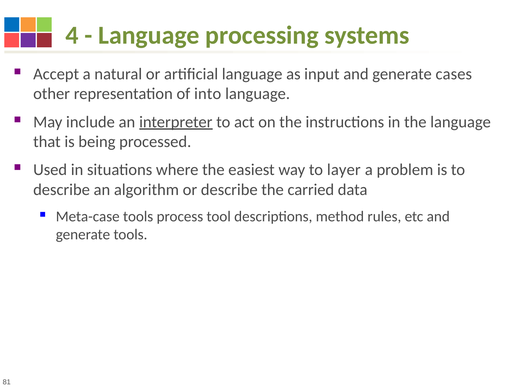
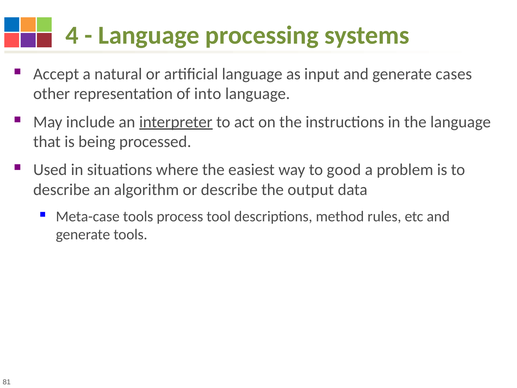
layer: layer -> good
carried: carried -> output
